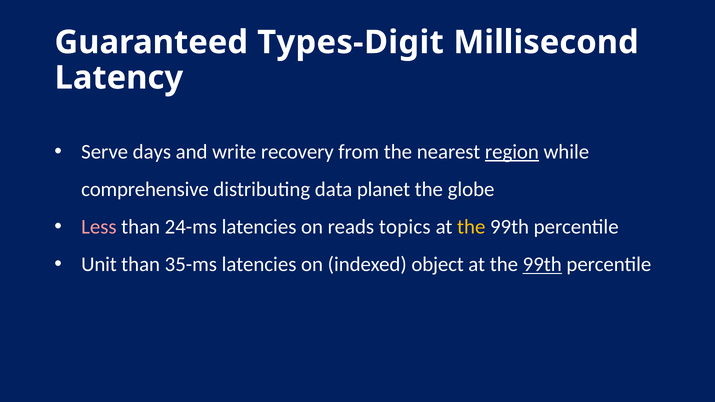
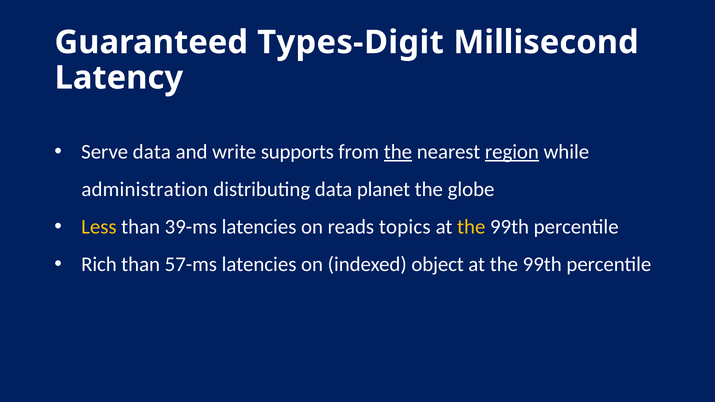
Serve days: days -> data
recovery: recovery -> supports
the at (398, 152) underline: none -> present
comprehensive: comprehensive -> administration
Less colour: pink -> yellow
24-ms: 24-ms -> 39-ms
Unit: Unit -> Rich
35-ms: 35-ms -> 57-ms
99th at (542, 265) underline: present -> none
